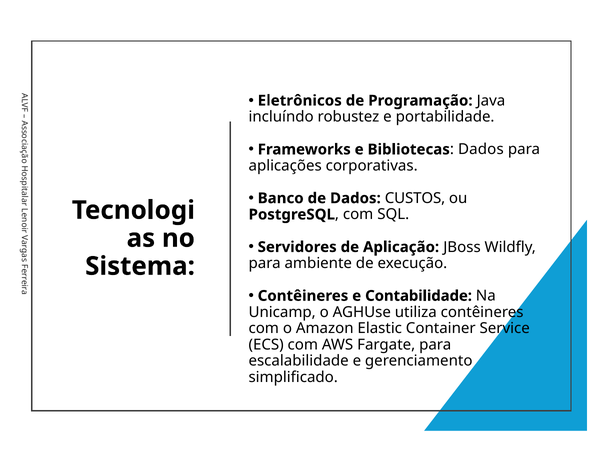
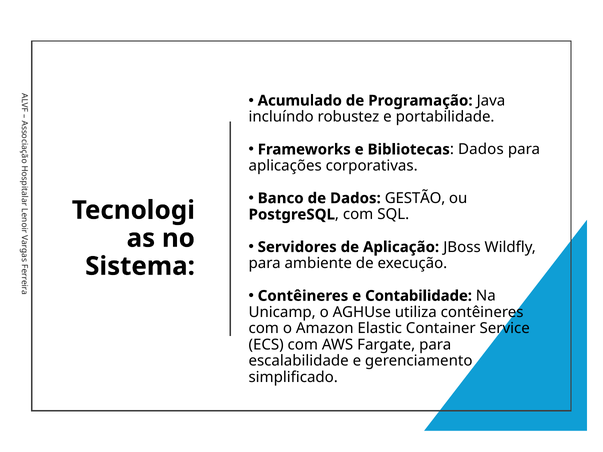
Eletrônicos: Eletrônicos -> Acumulado
CUSTOS: CUSTOS -> GESTÃO
